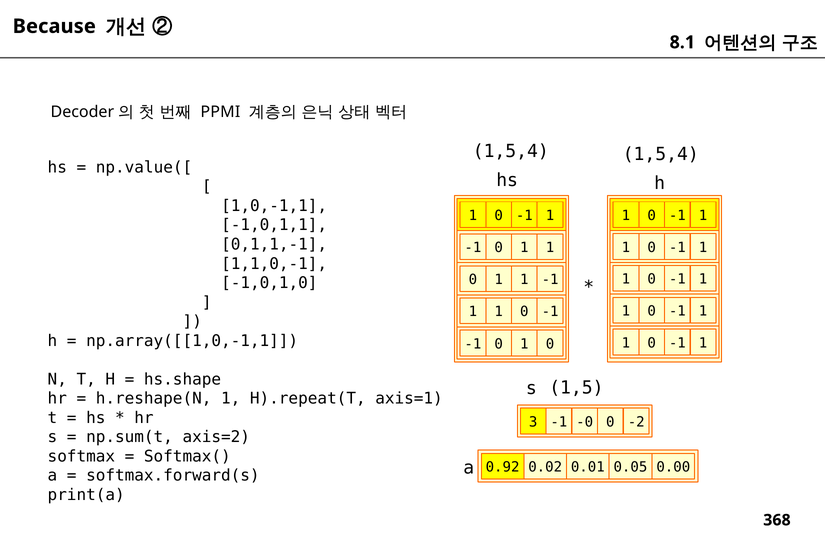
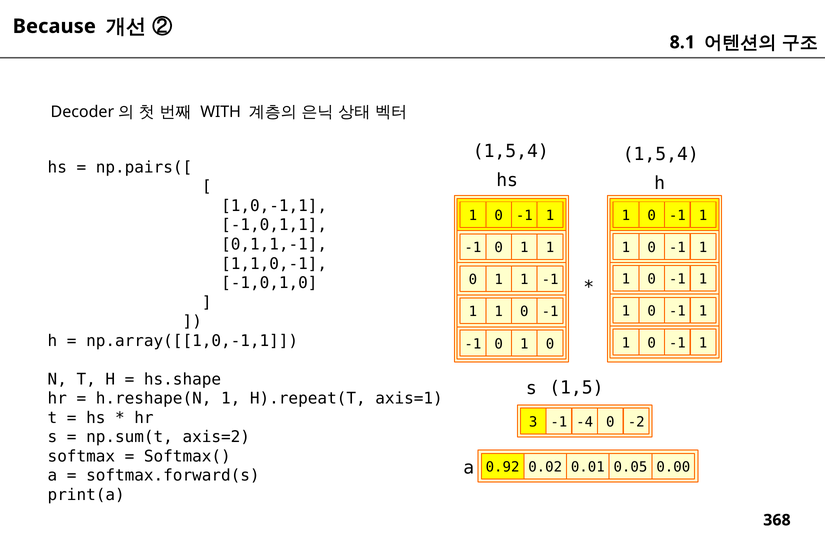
PPMI: PPMI -> WITH
np.value([: np.value([ -> np.pairs([
-0: -0 -> -4
